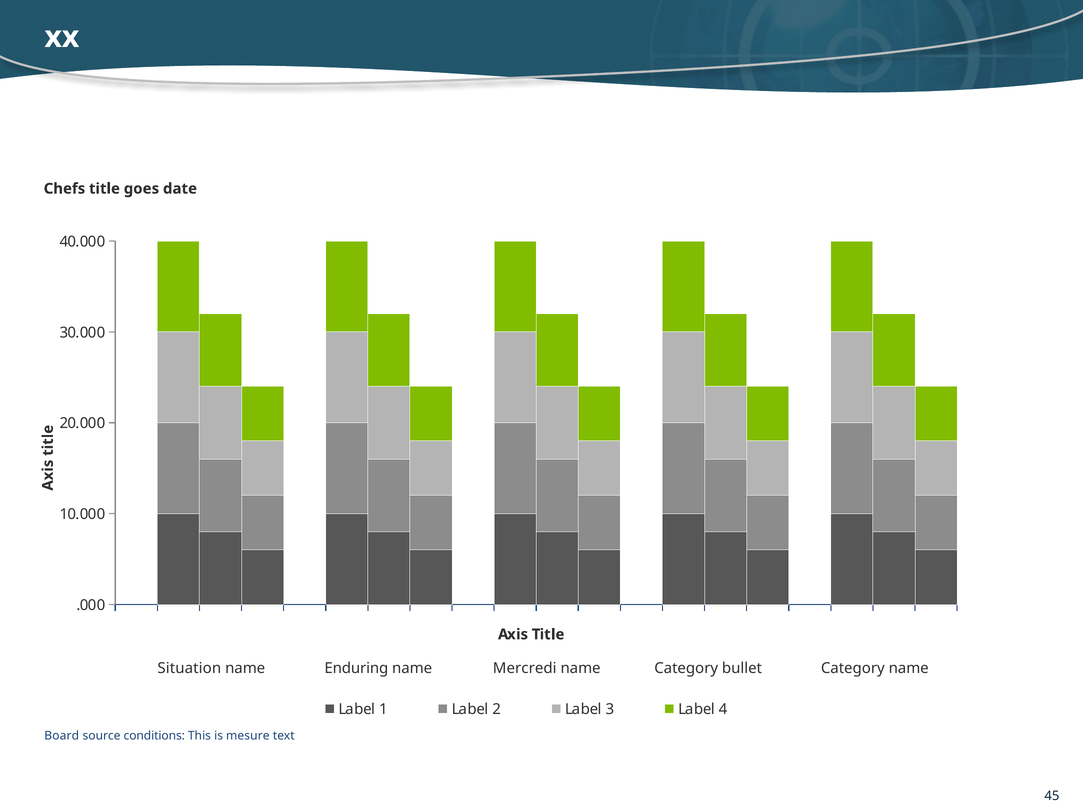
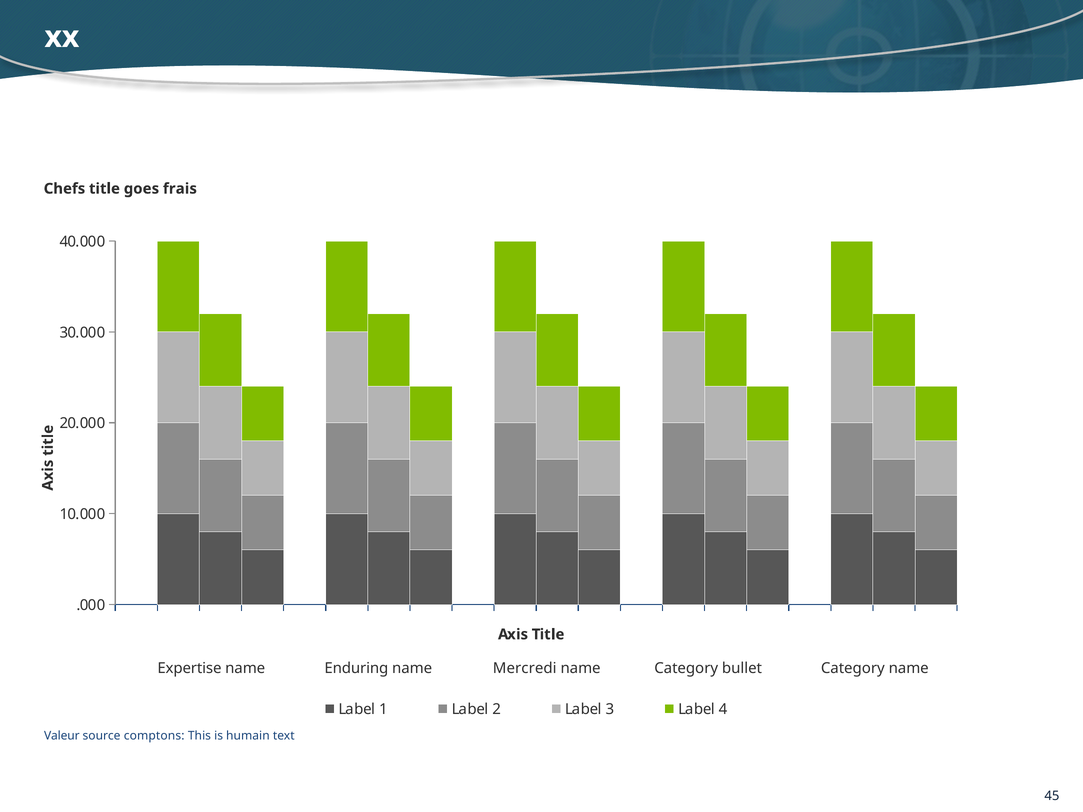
date: date -> frais
Situation: Situation -> Expertise
Board: Board -> Valeur
conditions: conditions -> comptons
mesure: mesure -> humain
